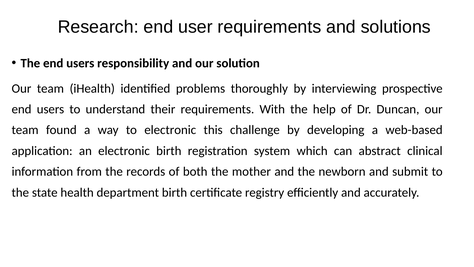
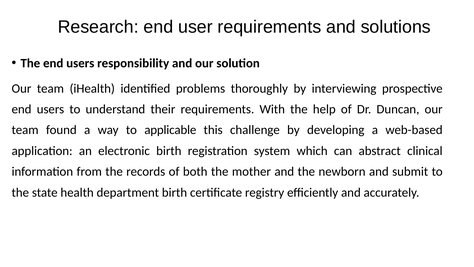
to electronic: electronic -> applicable
